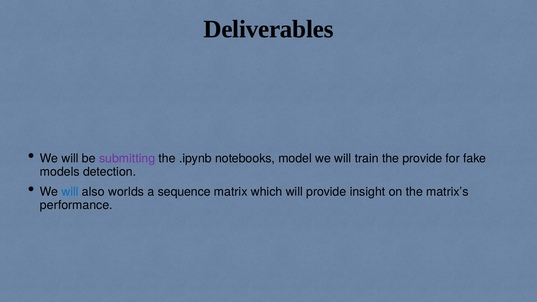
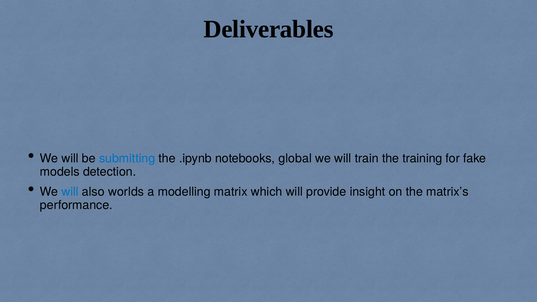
submitting colour: purple -> blue
model: model -> global
the provide: provide -> training
sequence: sequence -> modelling
